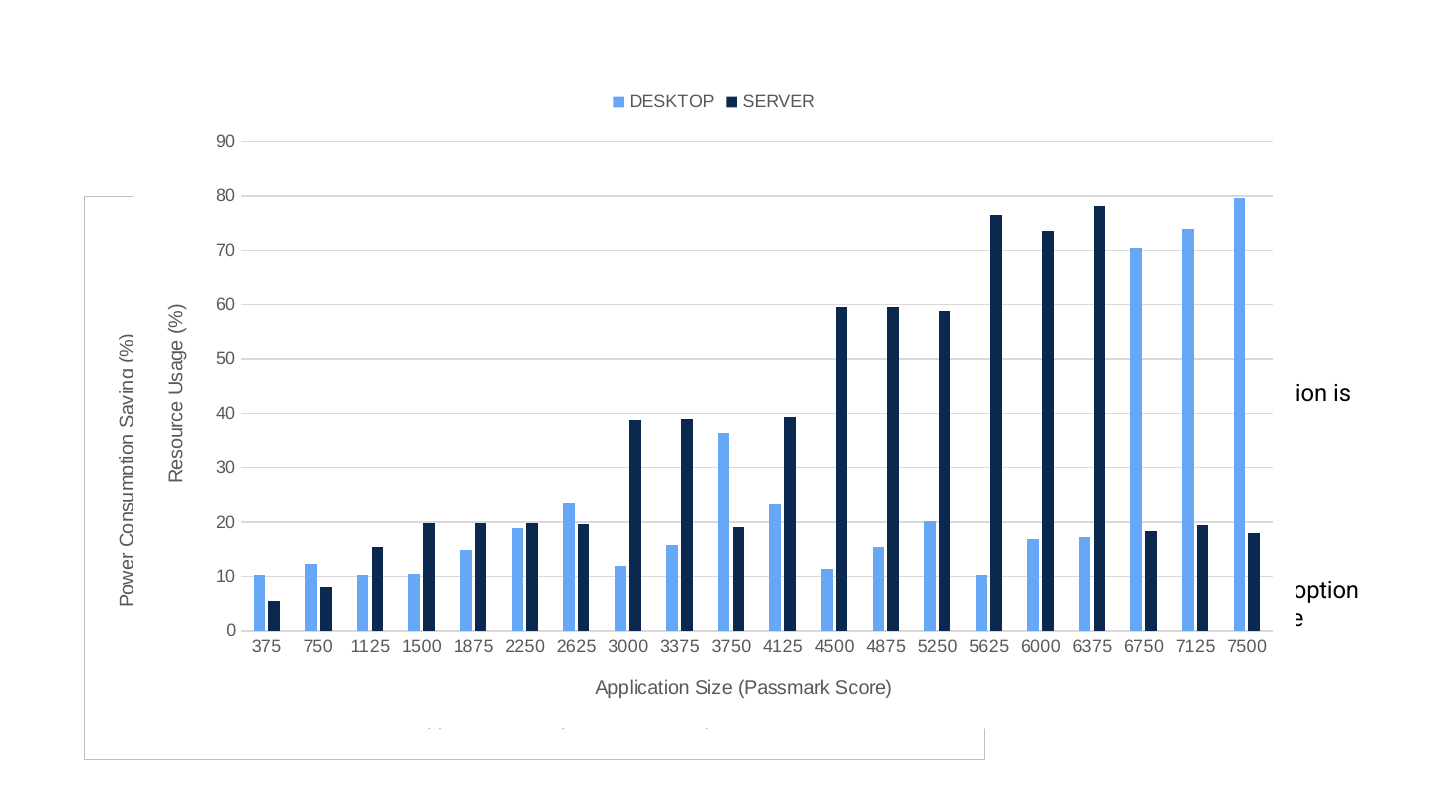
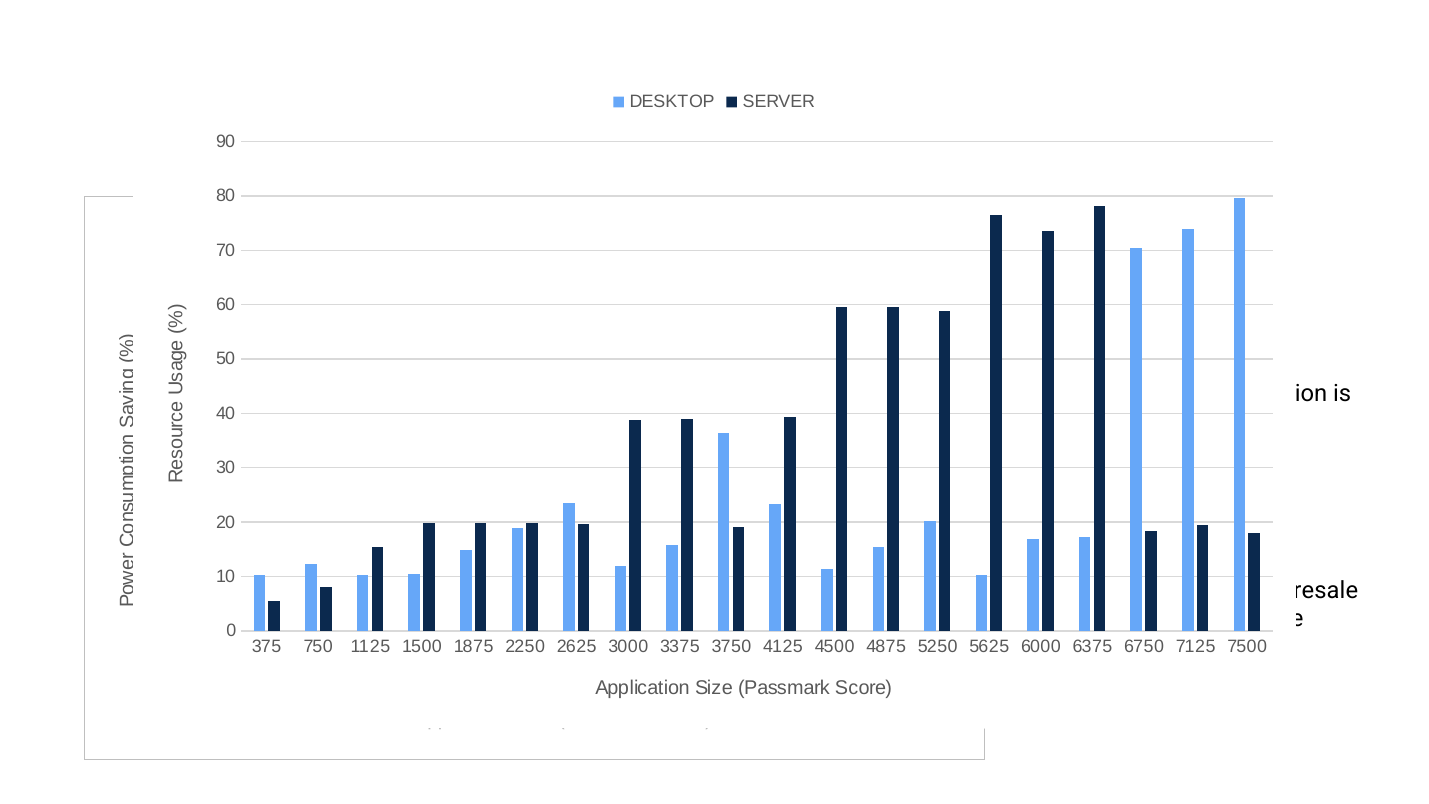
option: option -> resale
